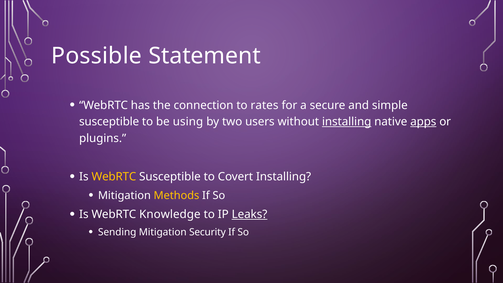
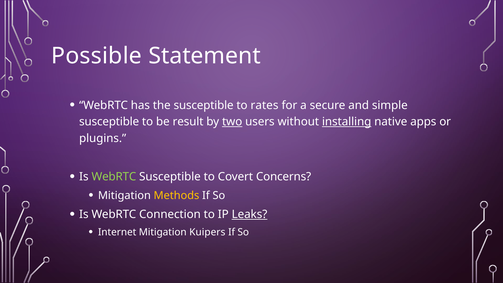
the connection: connection -> susceptible
using: using -> result
two underline: none -> present
apps underline: present -> none
WebRTC at (114, 177) colour: yellow -> light green
Covert Installing: Installing -> Concerns
Knowledge: Knowledge -> Connection
Sending: Sending -> Internet
Security: Security -> Kuipers
